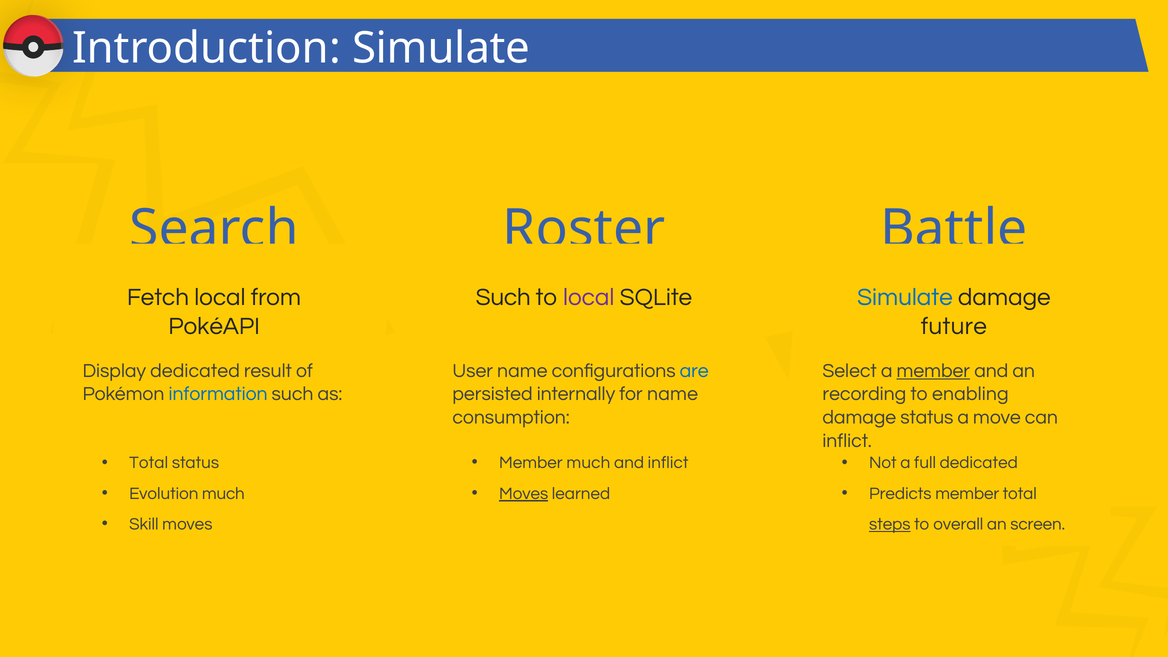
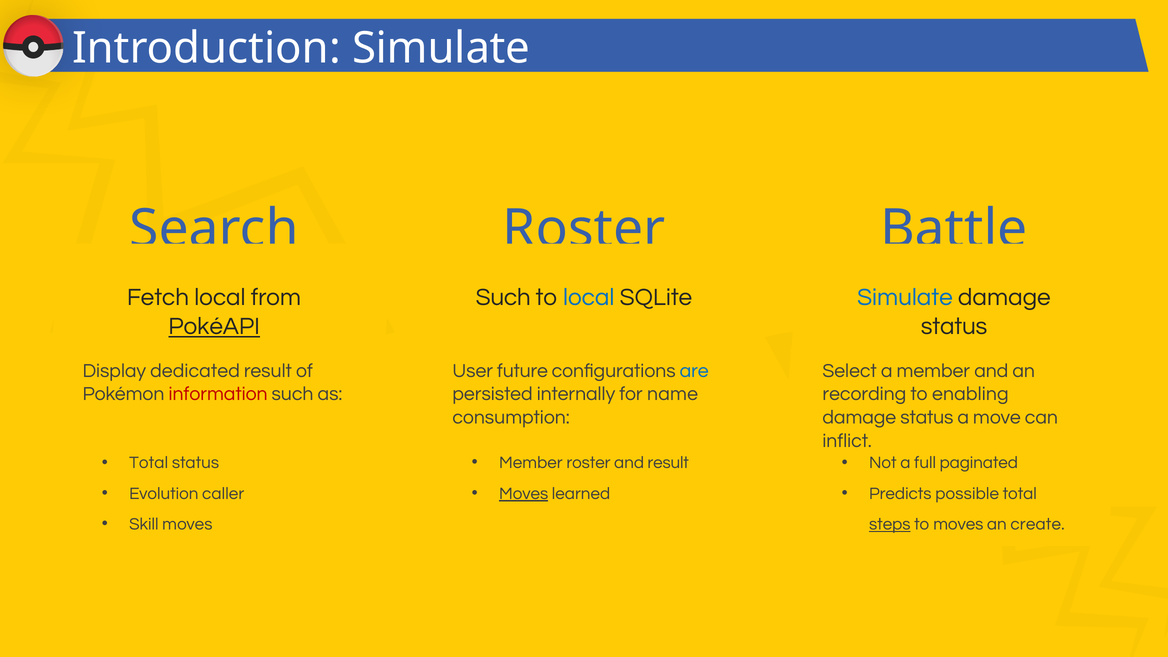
local at (589, 297) colour: purple -> blue
PokéAPI underline: none -> present
future at (954, 326): future -> status
member at (933, 371) underline: present -> none
User name: name -> future
information colour: blue -> red
Member much: much -> roster
and inflict: inflict -> result
full dedicated: dedicated -> paginated
Evolution much: much -> caller
Predicts member: member -> possible
to overall: overall -> moves
screen: screen -> create
